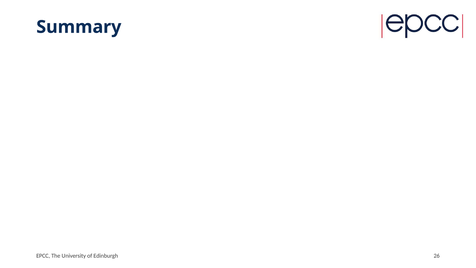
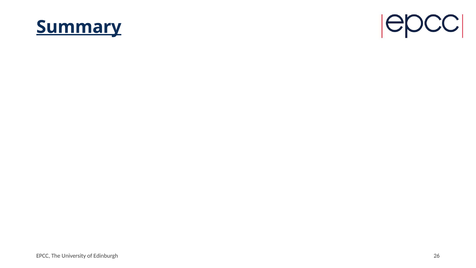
Summary underline: none -> present
